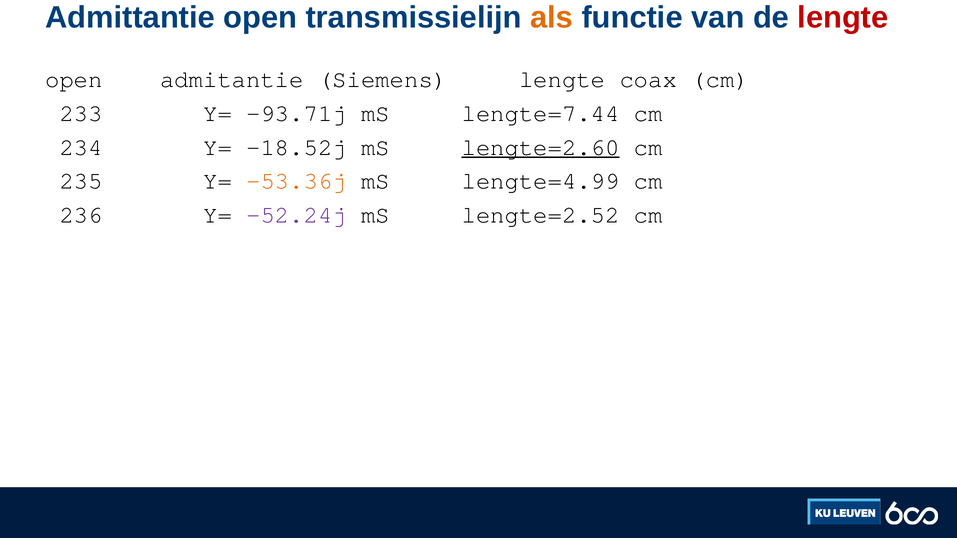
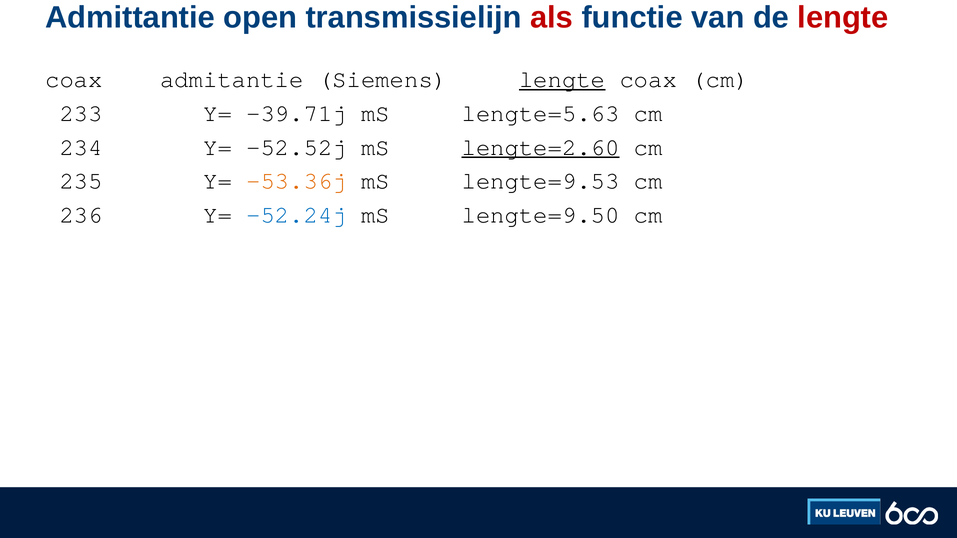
als colour: orange -> red
open at (74, 79): open -> coax
lengte at (562, 79) underline: none -> present
-93.71j: -93.71j -> -39.71j
lengte=7.44: lengte=7.44 -> lengte=5.63
-18.52j: -18.52j -> -52.52j
lengte=4.99: lengte=4.99 -> lengte=9.53
-52.24j colour: purple -> blue
lengte=2.52: lengte=2.52 -> lengte=9.50
